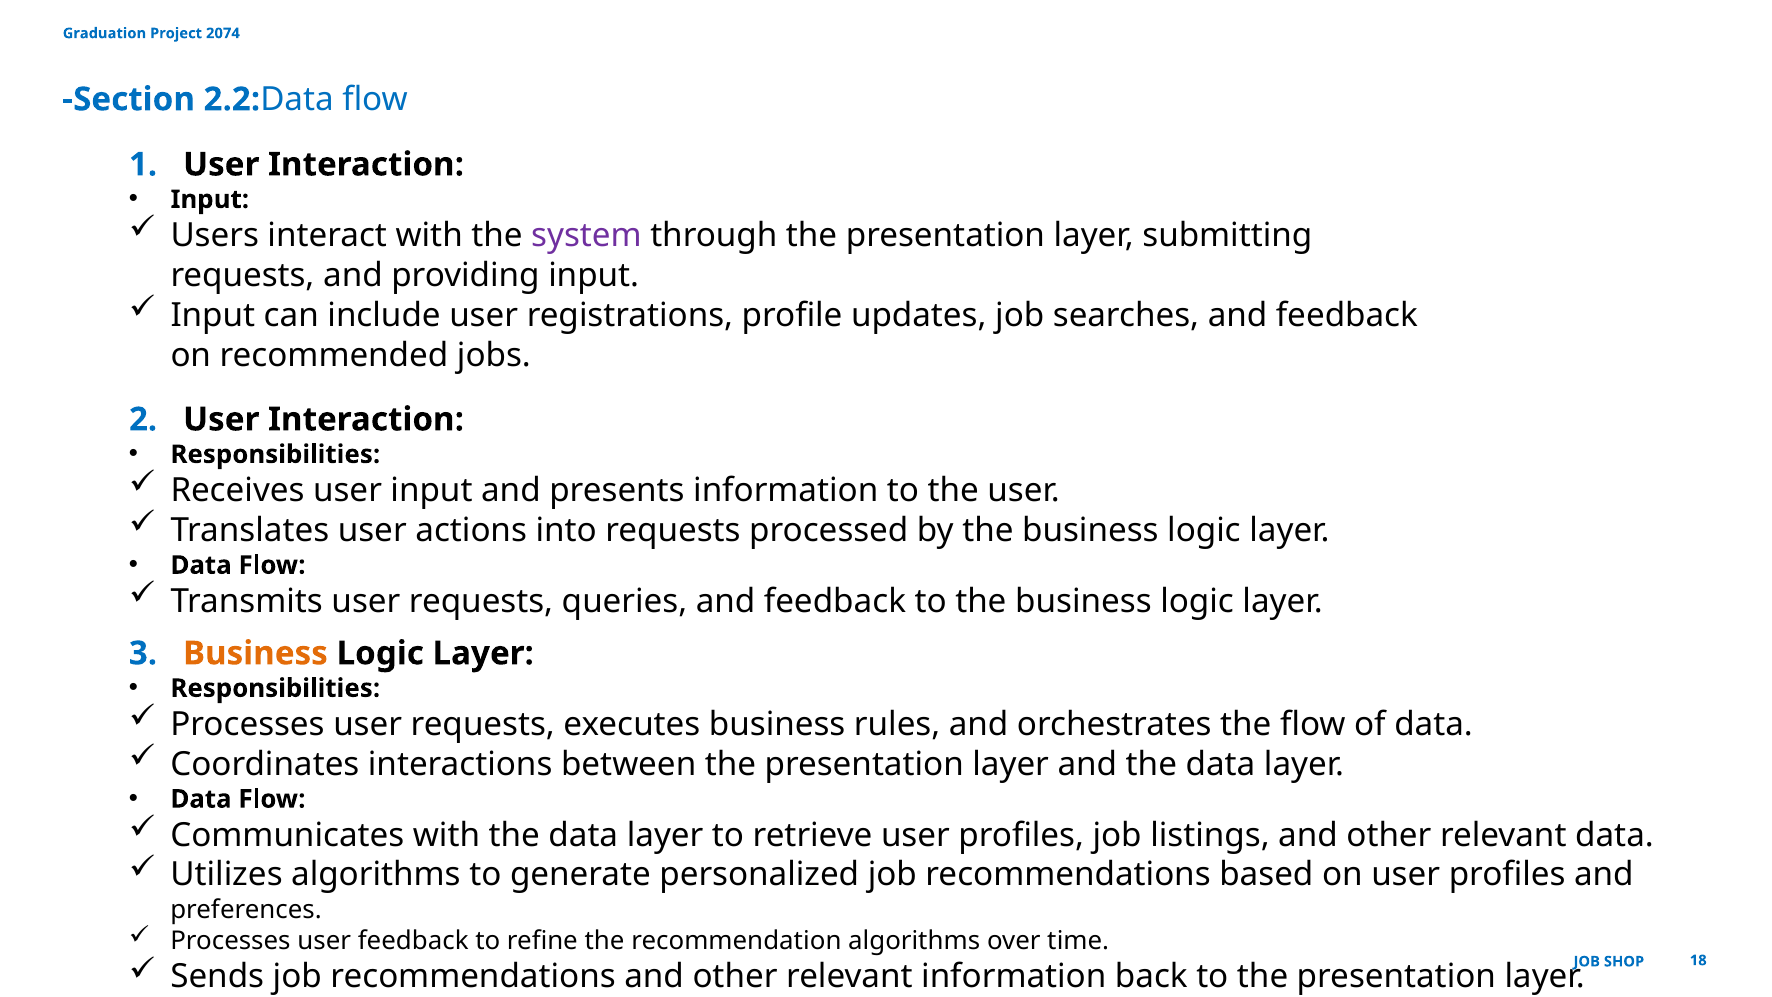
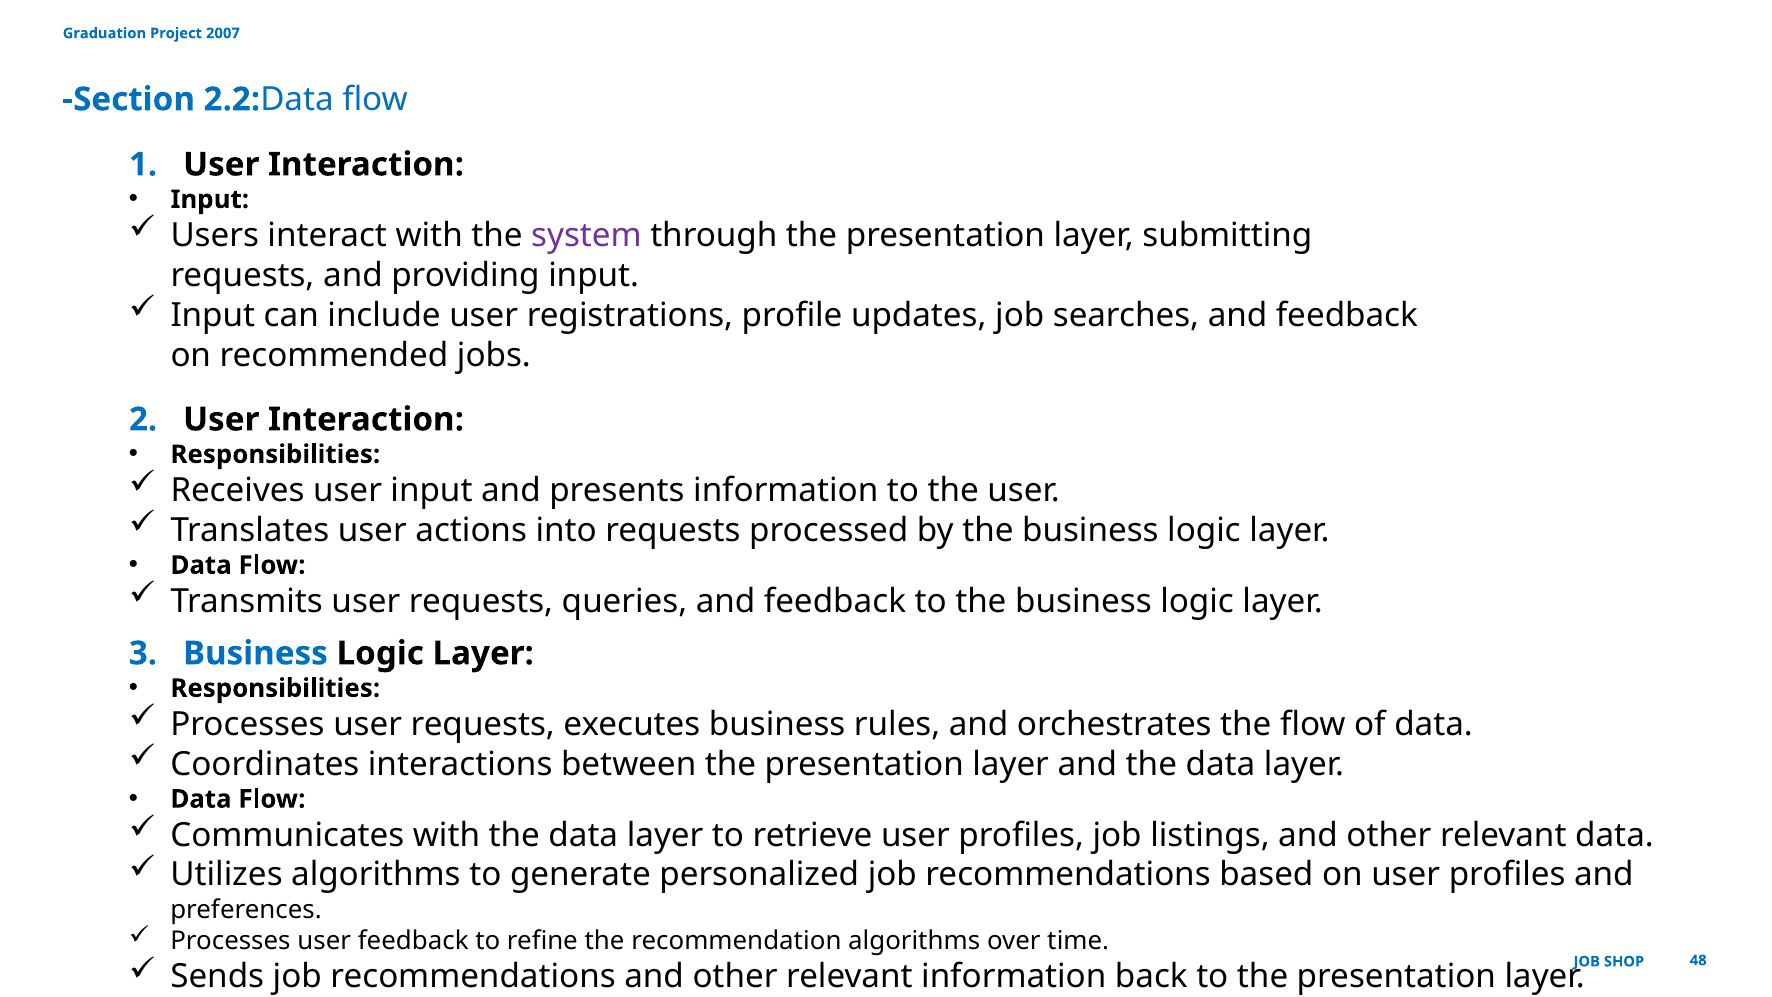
2074: 2074 -> 2007
Business at (255, 653) colour: orange -> blue
18: 18 -> 48
